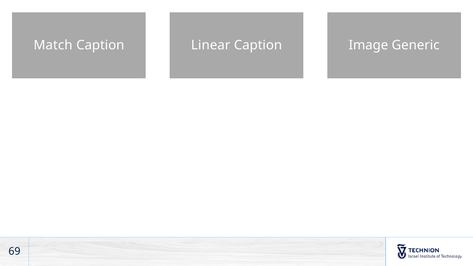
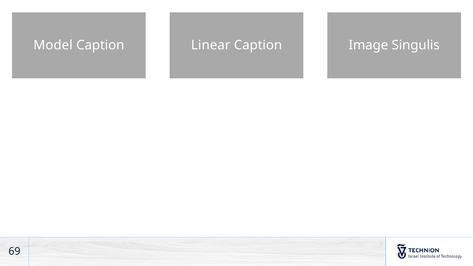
Match: Match -> Model
Generic: Generic -> Singulis
